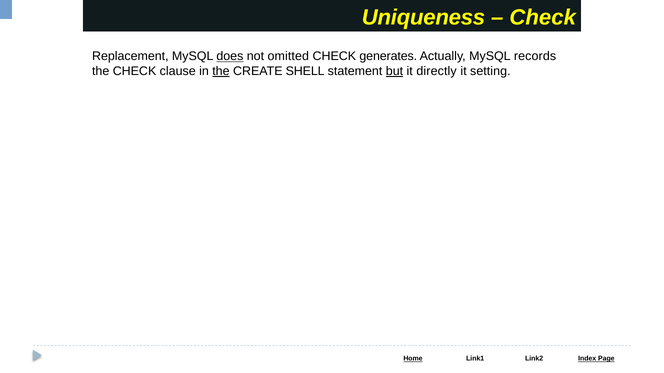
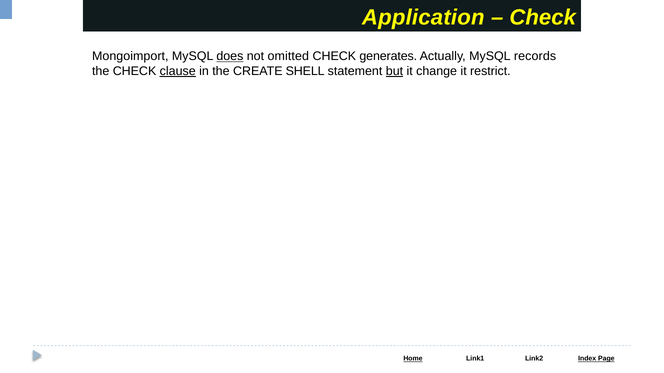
Uniqueness: Uniqueness -> Application
Replacement: Replacement -> Mongoimport
clause underline: none -> present
the at (221, 71) underline: present -> none
directly: directly -> change
setting: setting -> restrict
